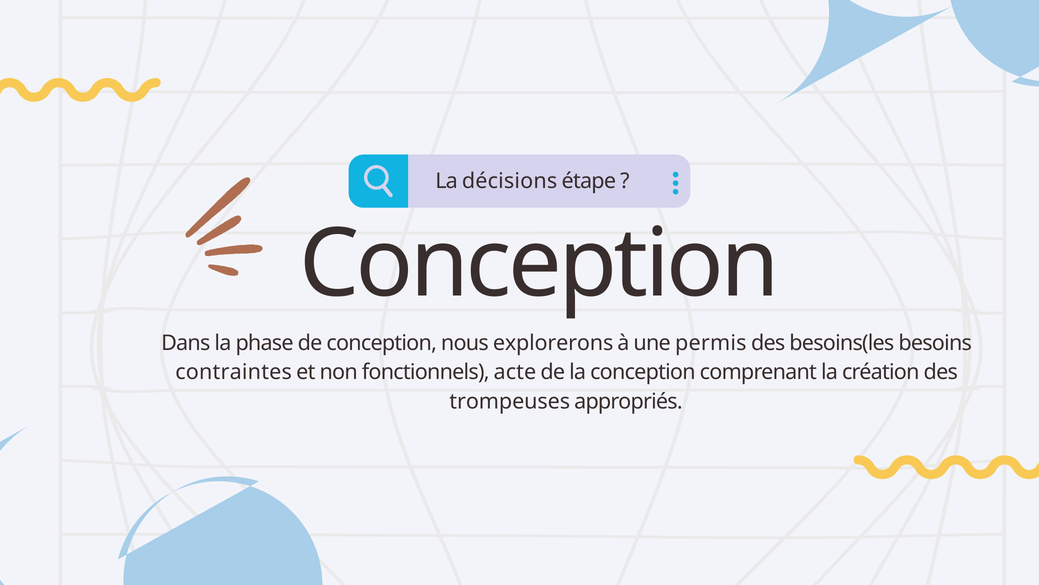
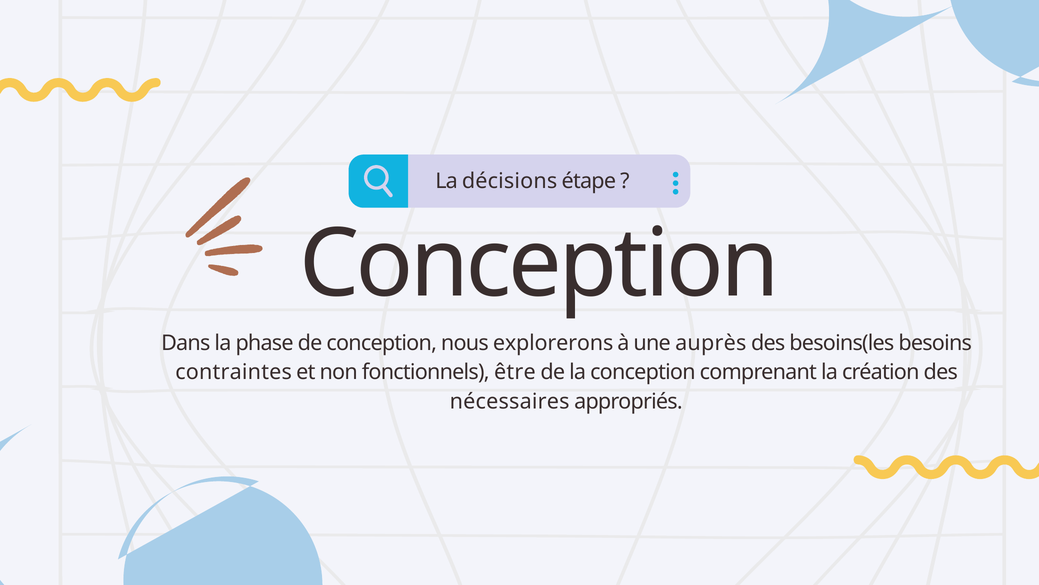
permis: permis -> auprès
acte: acte -> être
trompeuses: trompeuses -> nécessaires
